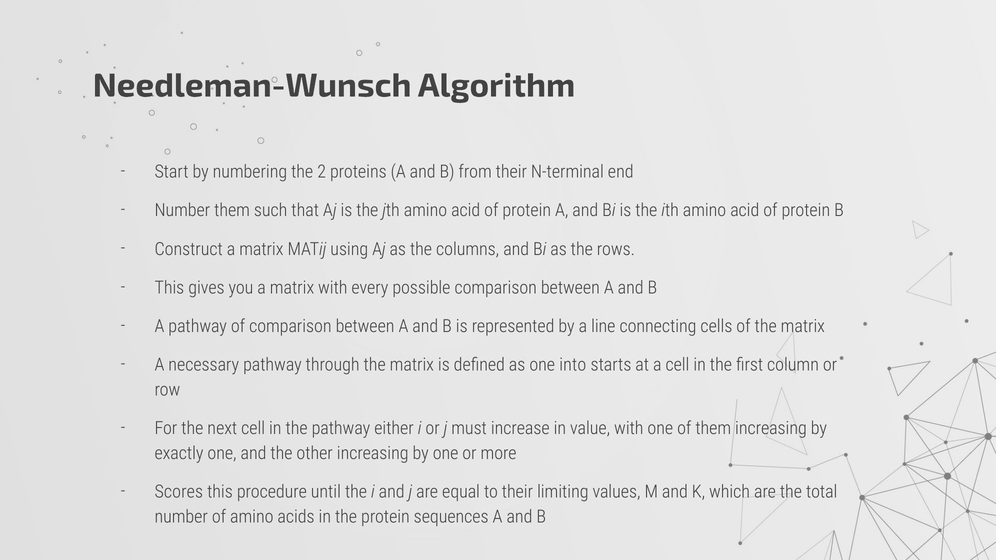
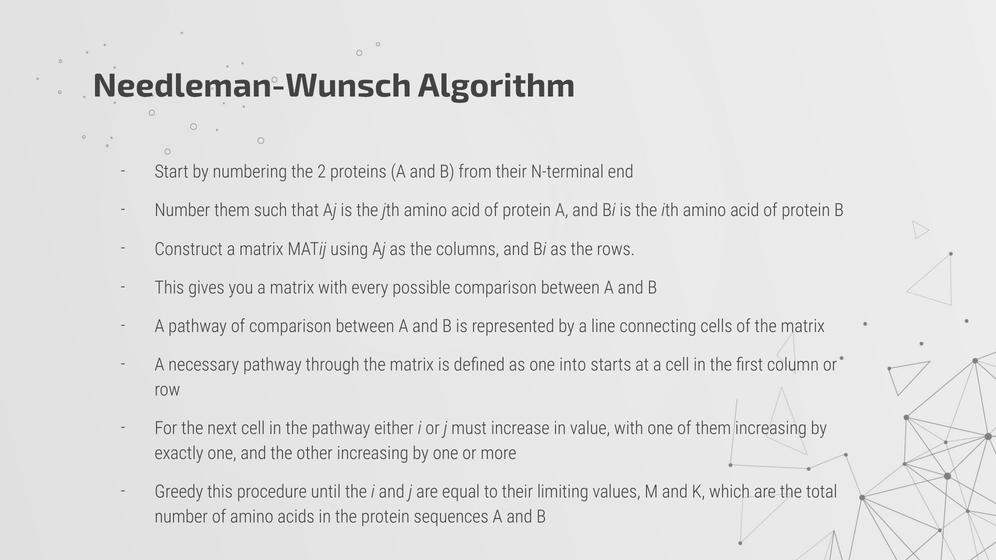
Scores: Scores -> Greedy
